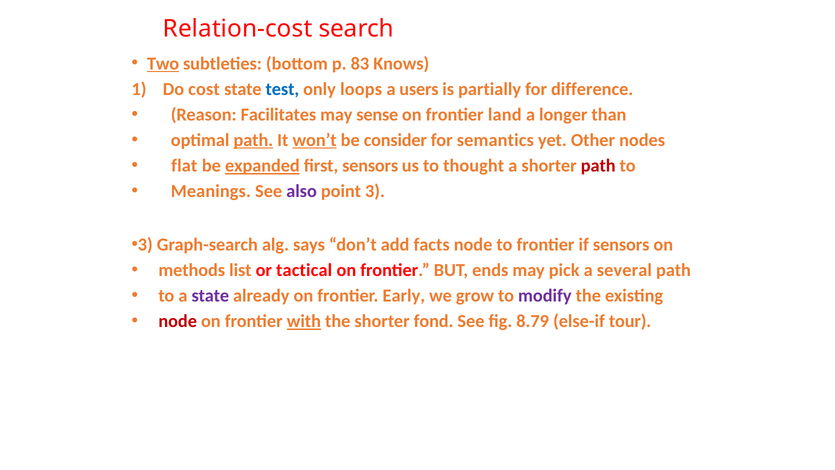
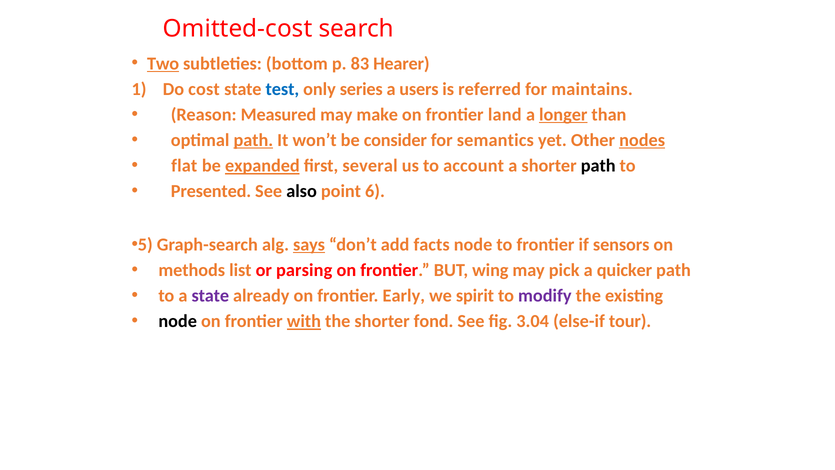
Relation-cost: Relation-cost -> Omitted-cost
Knows: Knows -> Hearer
loops: loops -> series
partially: partially -> referred
difference: difference -> maintains
Facilitates: Facilitates -> Measured
sense: sense -> make
longer underline: none -> present
won’t underline: present -> none
nodes underline: none -> present
first sensors: sensors -> several
thought: thought -> account
path at (598, 166) colour: red -> black
Meanings: Meanings -> Presented
also colour: purple -> black
point 3: 3 -> 6
3 at (145, 244): 3 -> 5
says underline: none -> present
tactical: tactical -> parsing
ends: ends -> wing
several: several -> quicker
grow: grow -> spirit
node at (178, 321) colour: red -> black
8.79: 8.79 -> 3.04
